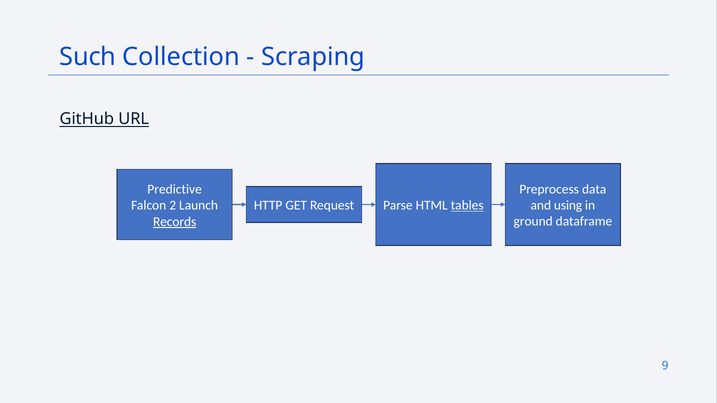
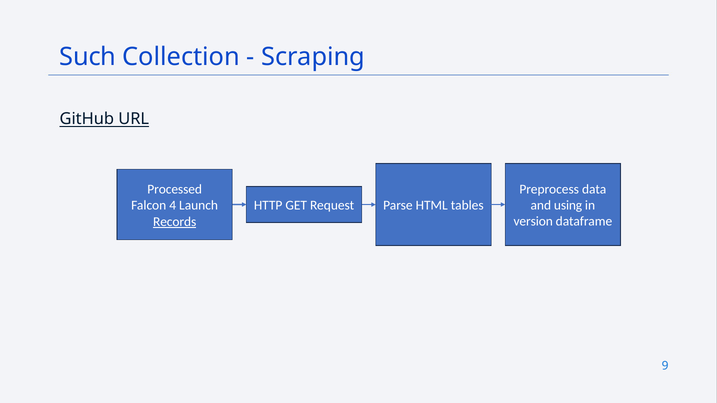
Predictive: Predictive -> Processed
tables underline: present -> none
2: 2 -> 4
ground: ground -> version
